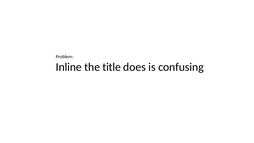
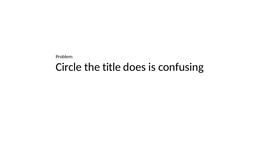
Inline: Inline -> Circle
